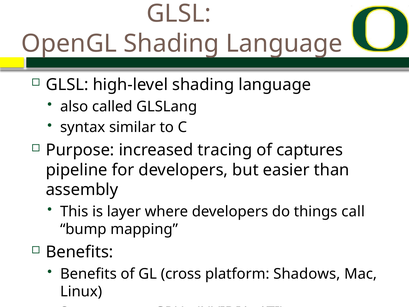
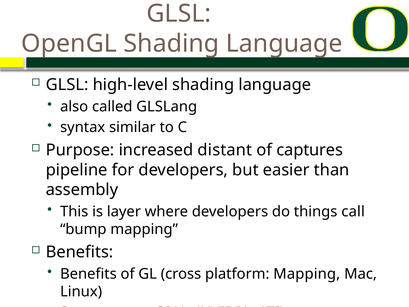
tracing: tracing -> distant
platform Shadows: Shadows -> Mapping
